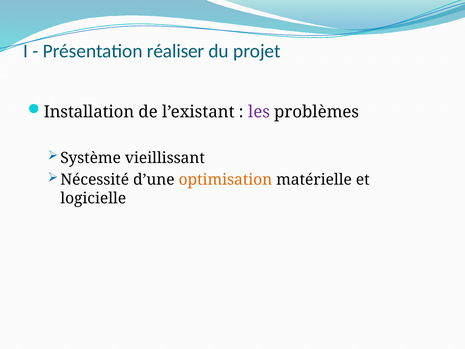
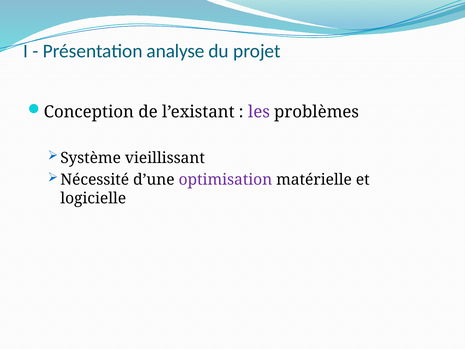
réaliser: réaliser -> analyse
Installation: Installation -> Conception
optimisation colour: orange -> purple
